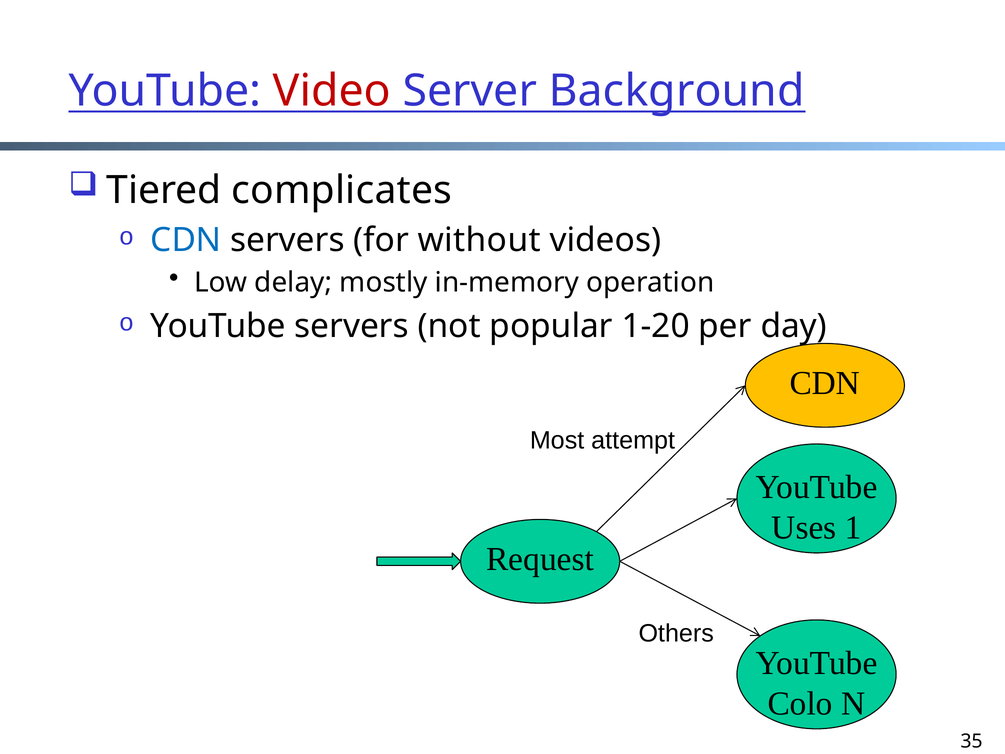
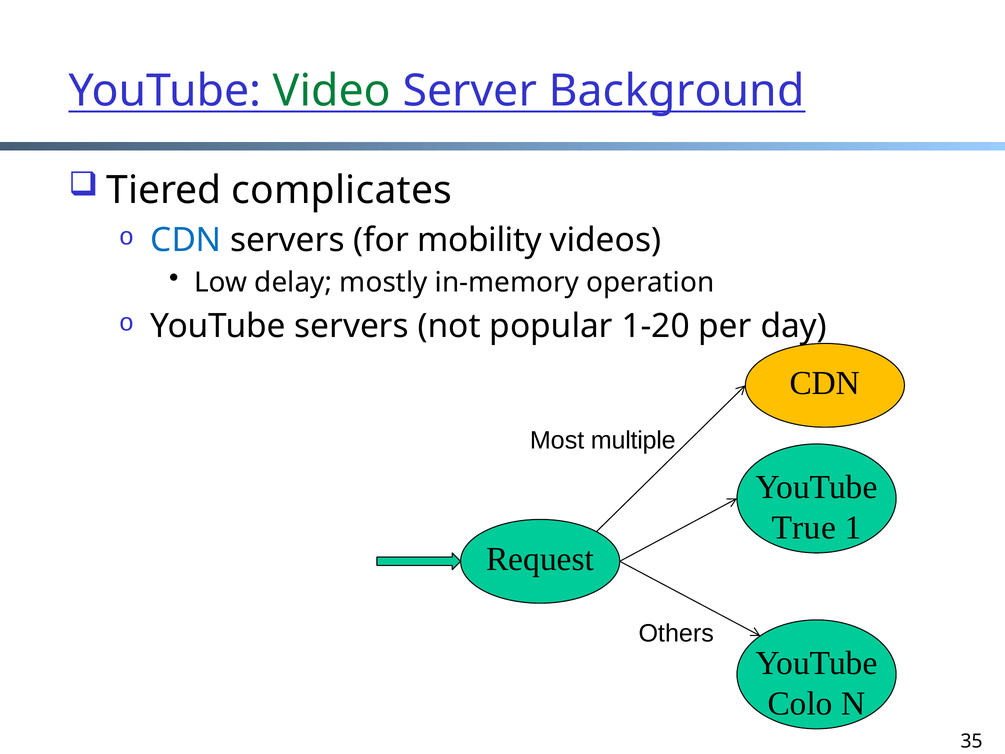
Video colour: red -> green
without: without -> mobility
attempt: attempt -> multiple
Uses: Uses -> True
